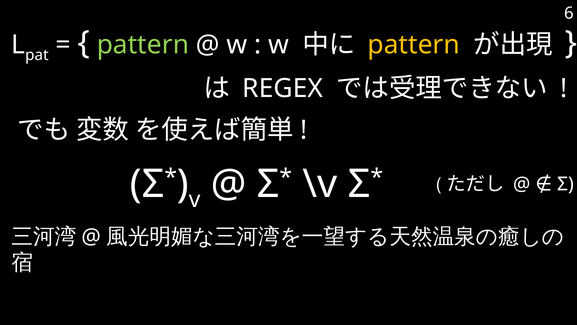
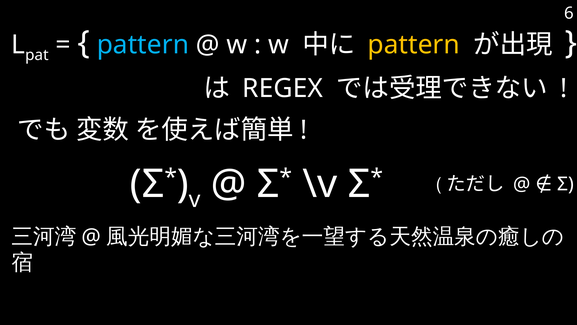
pattern at (143, 45) colour: light green -> light blue
